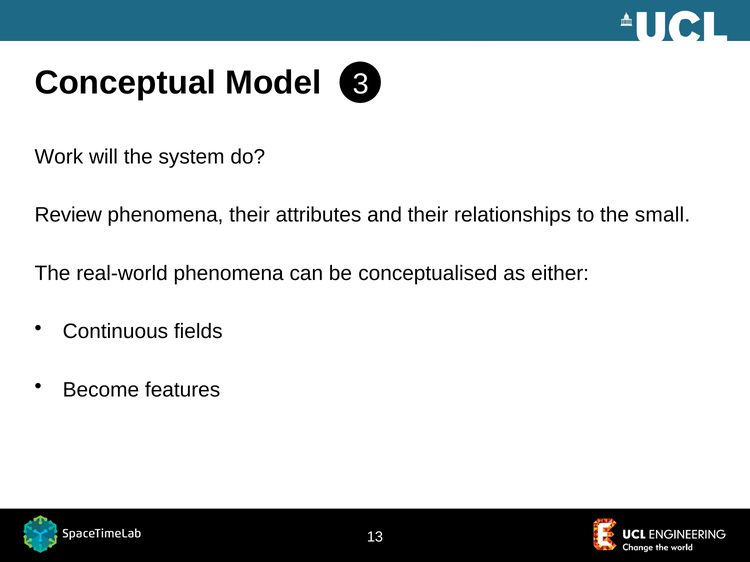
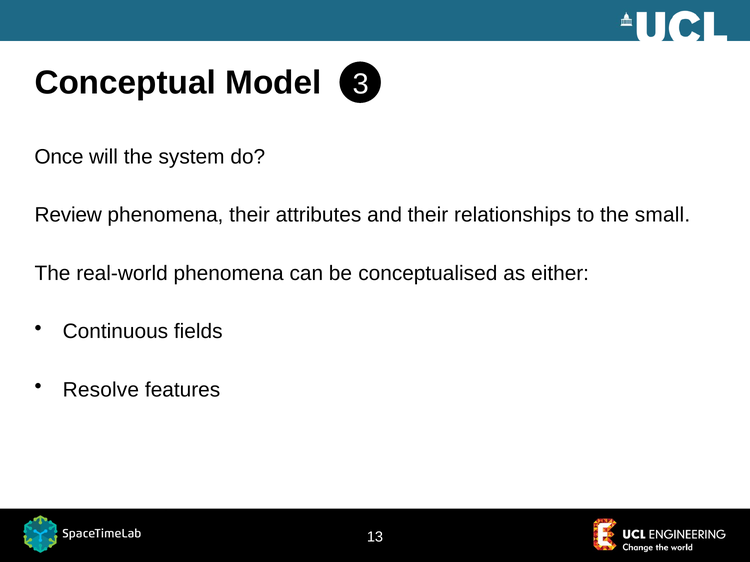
Work: Work -> Once
Become: Become -> Resolve
